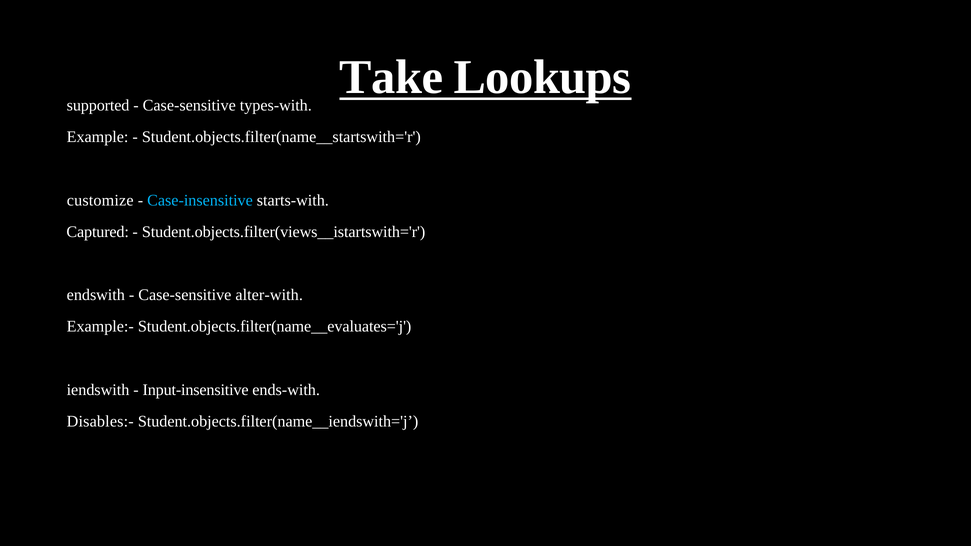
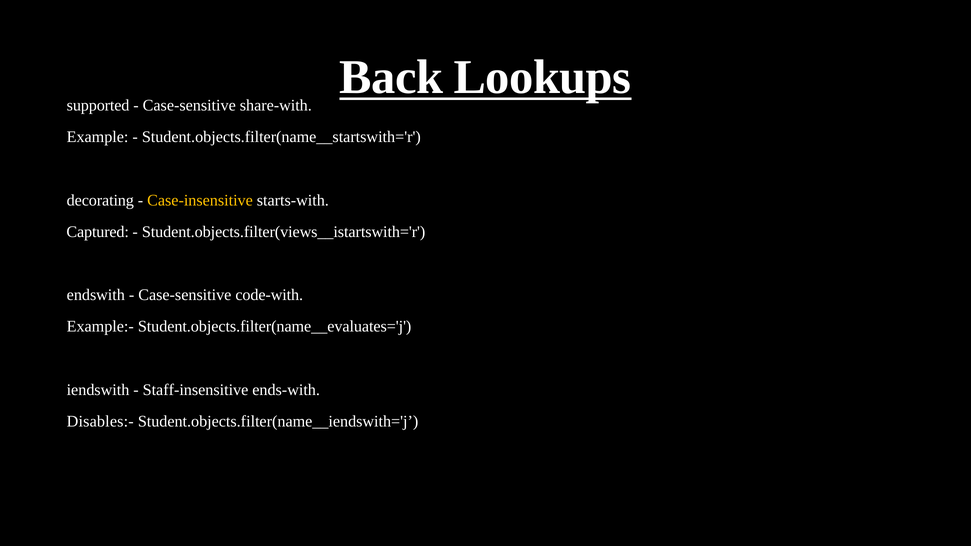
Take: Take -> Back
types-with: types-with -> share-with
customize: customize -> decorating
Case-insensitive colour: light blue -> yellow
alter-with: alter-with -> code-with
Input-insensitive: Input-insensitive -> Staff-insensitive
